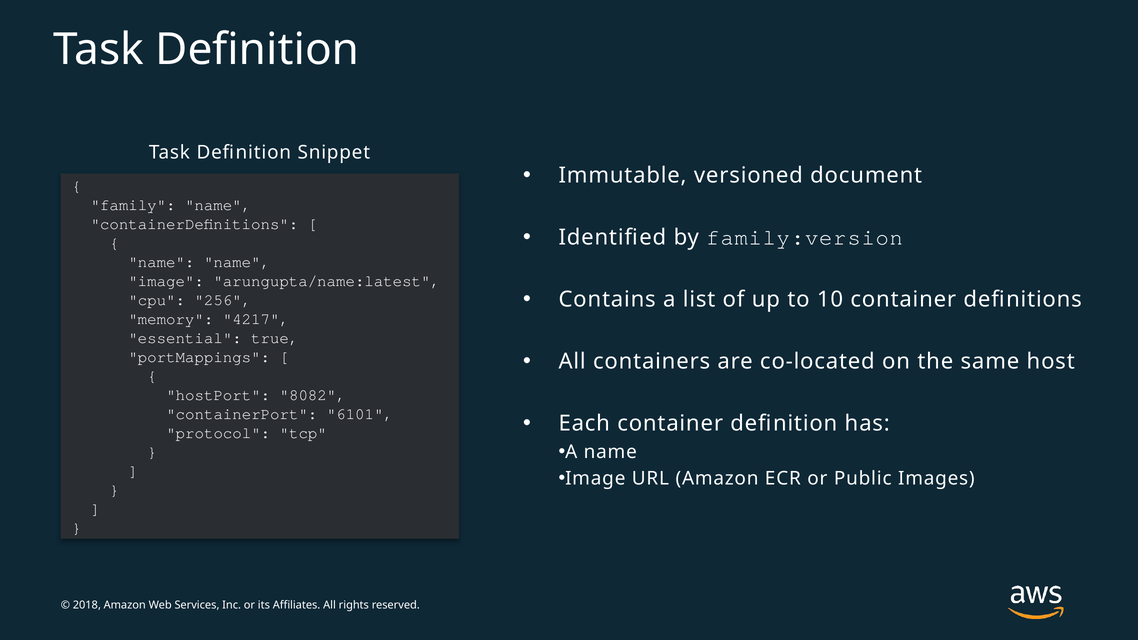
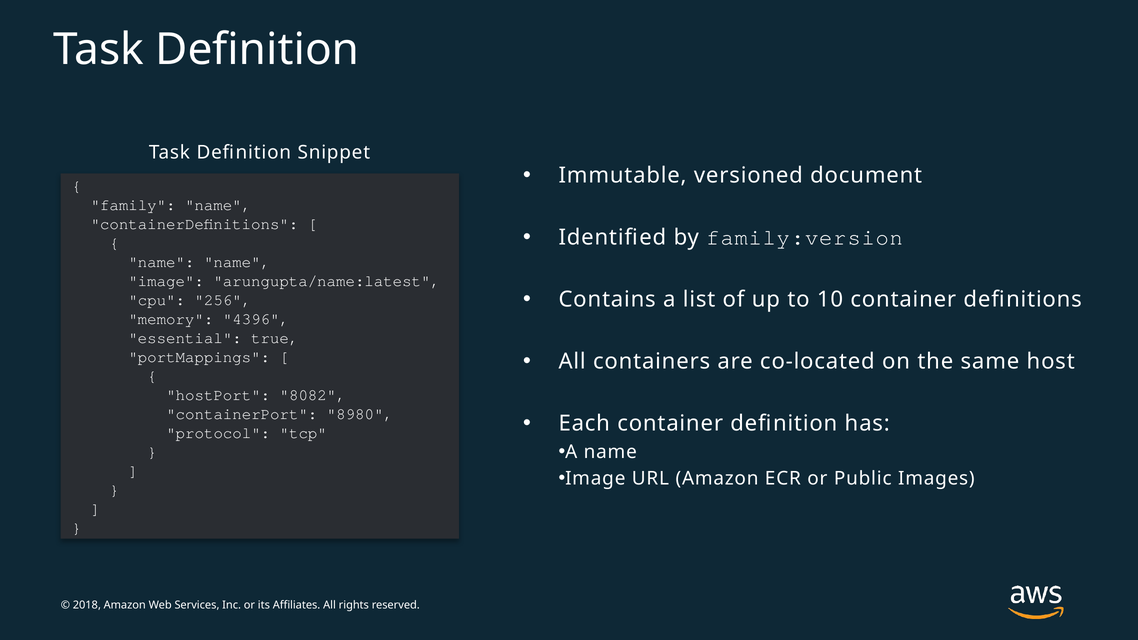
4217: 4217 -> 4396
6101: 6101 -> 8980
